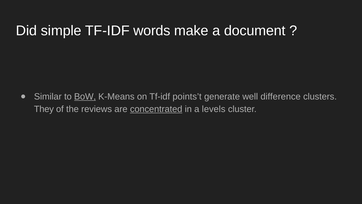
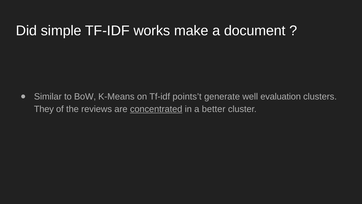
words: words -> works
BoW underline: present -> none
difference: difference -> evaluation
levels: levels -> better
